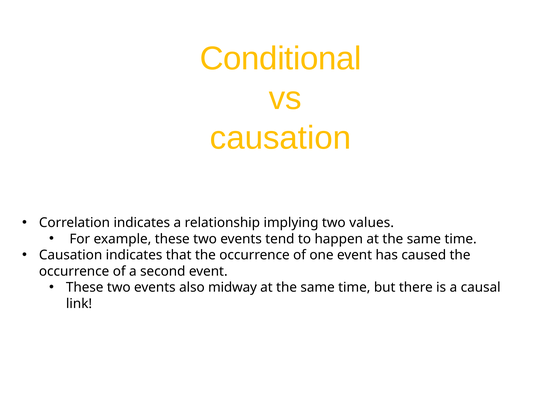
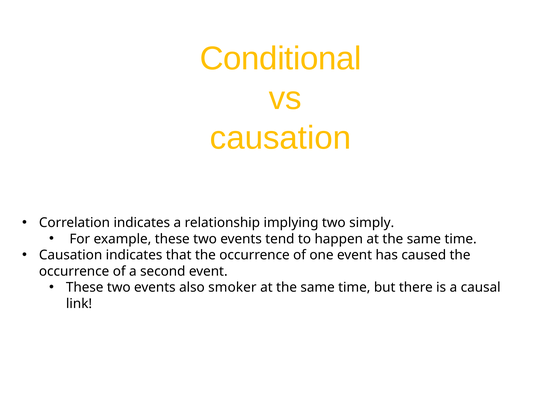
values: values -> simply
midway: midway -> smoker
